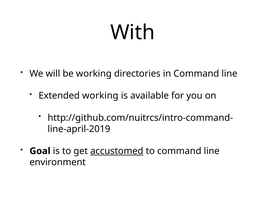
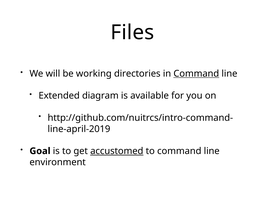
With: With -> Files
Command at (196, 73) underline: none -> present
Extended working: working -> diagram
